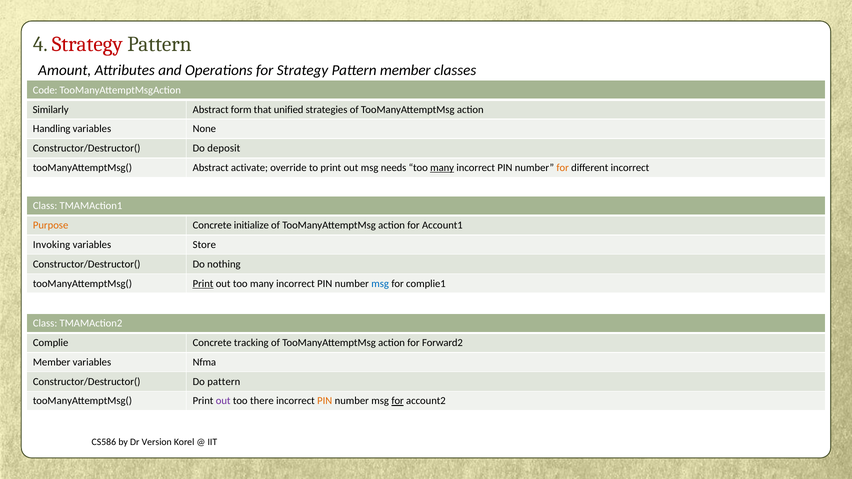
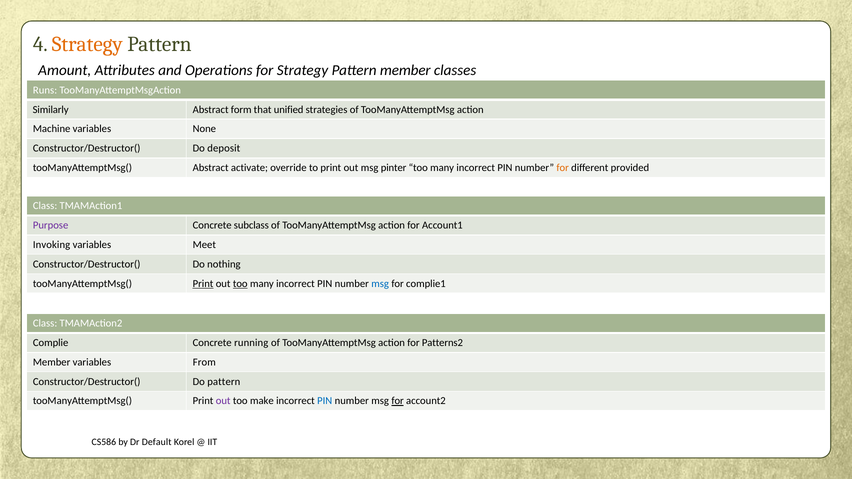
Strategy at (87, 44) colour: red -> orange
Code: Code -> Runs
Handling: Handling -> Machine
needs: needs -> pinter
many at (442, 168) underline: present -> none
different incorrect: incorrect -> provided
Purpose colour: orange -> purple
initialize: initialize -> subclass
Store: Store -> Meet
too at (240, 284) underline: none -> present
tracking: tracking -> running
Forward2: Forward2 -> Patterns2
Nfma: Nfma -> From
there: there -> make
PIN at (325, 401) colour: orange -> blue
Version: Version -> Default
